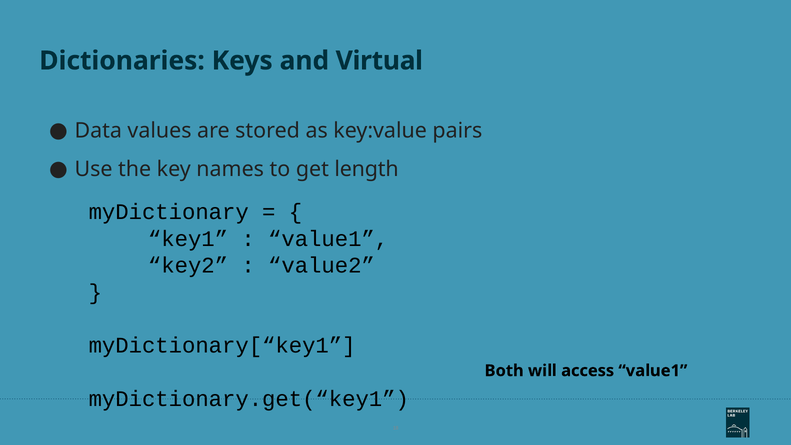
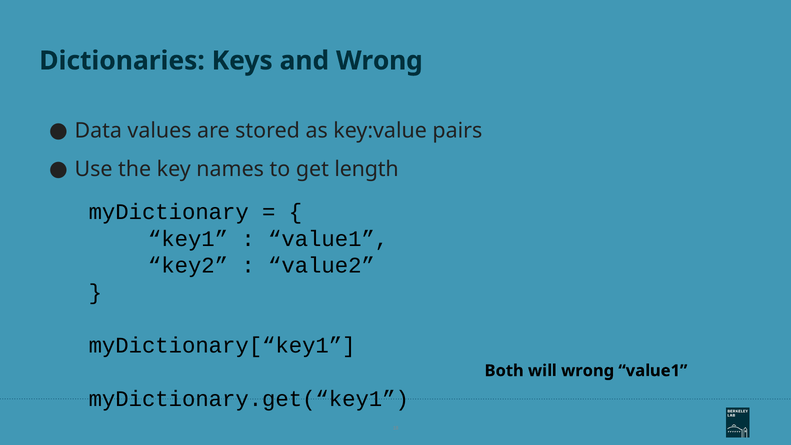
and Virtual: Virtual -> Wrong
will access: access -> wrong
